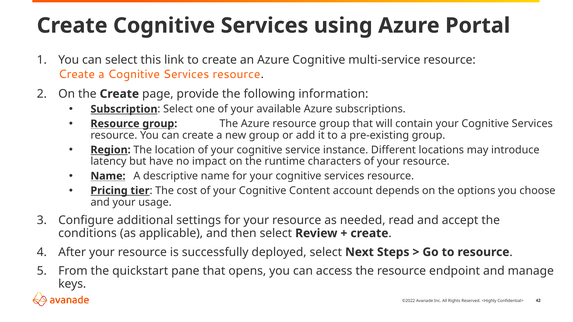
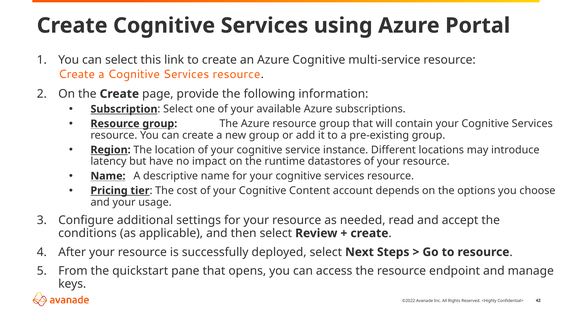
characters: characters -> datastores
